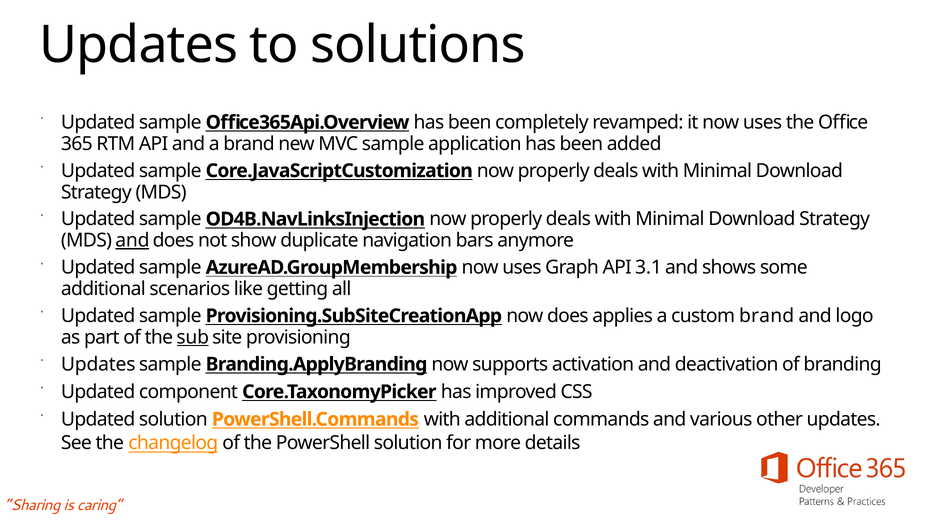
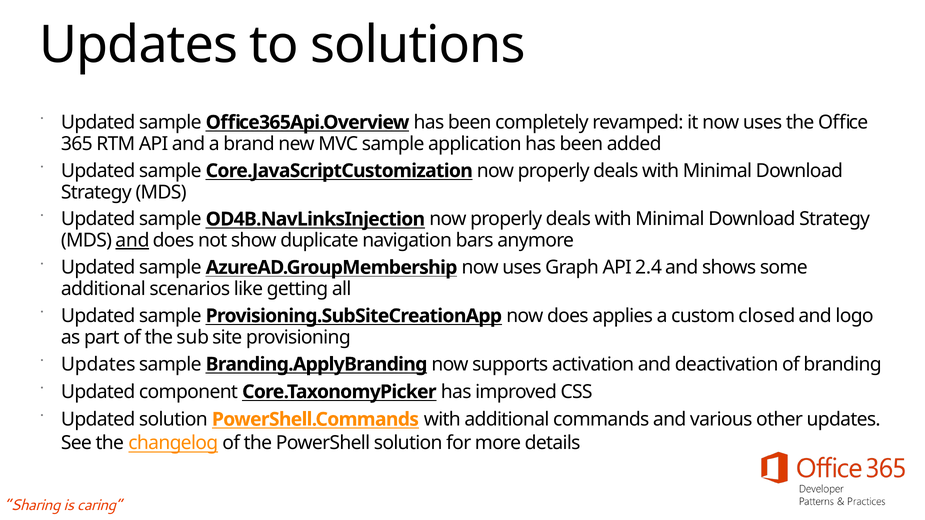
3.1: 3.1 -> 2.4
custom brand: brand -> closed
sub underline: present -> none
